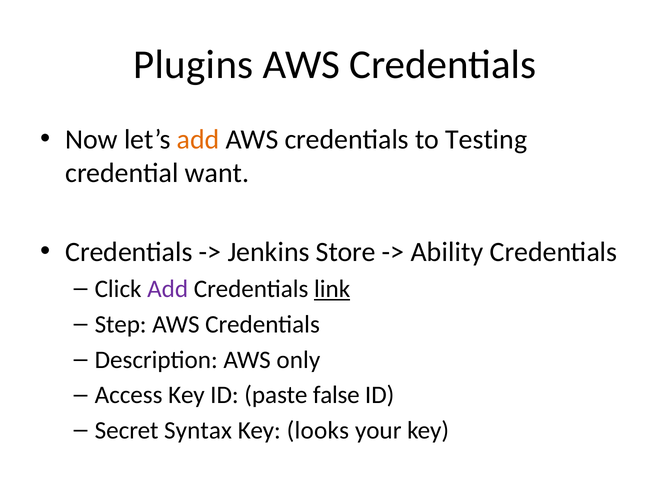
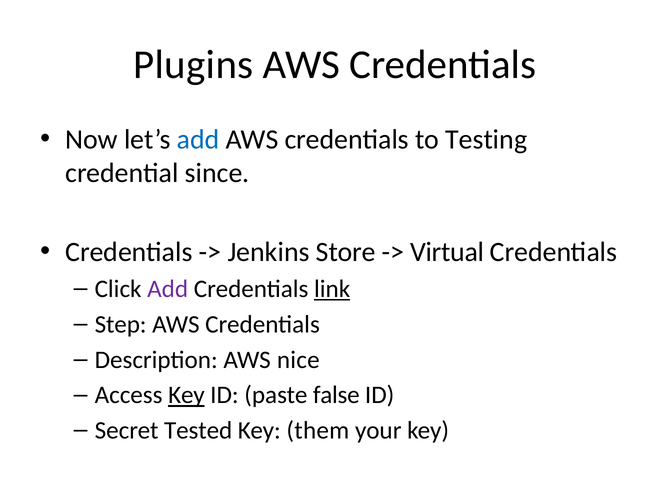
add at (198, 139) colour: orange -> blue
want: want -> since
Ability: Ability -> Virtual
only: only -> nice
Key at (186, 395) underline: none -> present
Syntax: Syntax -> Tested
looks: looks -> them
